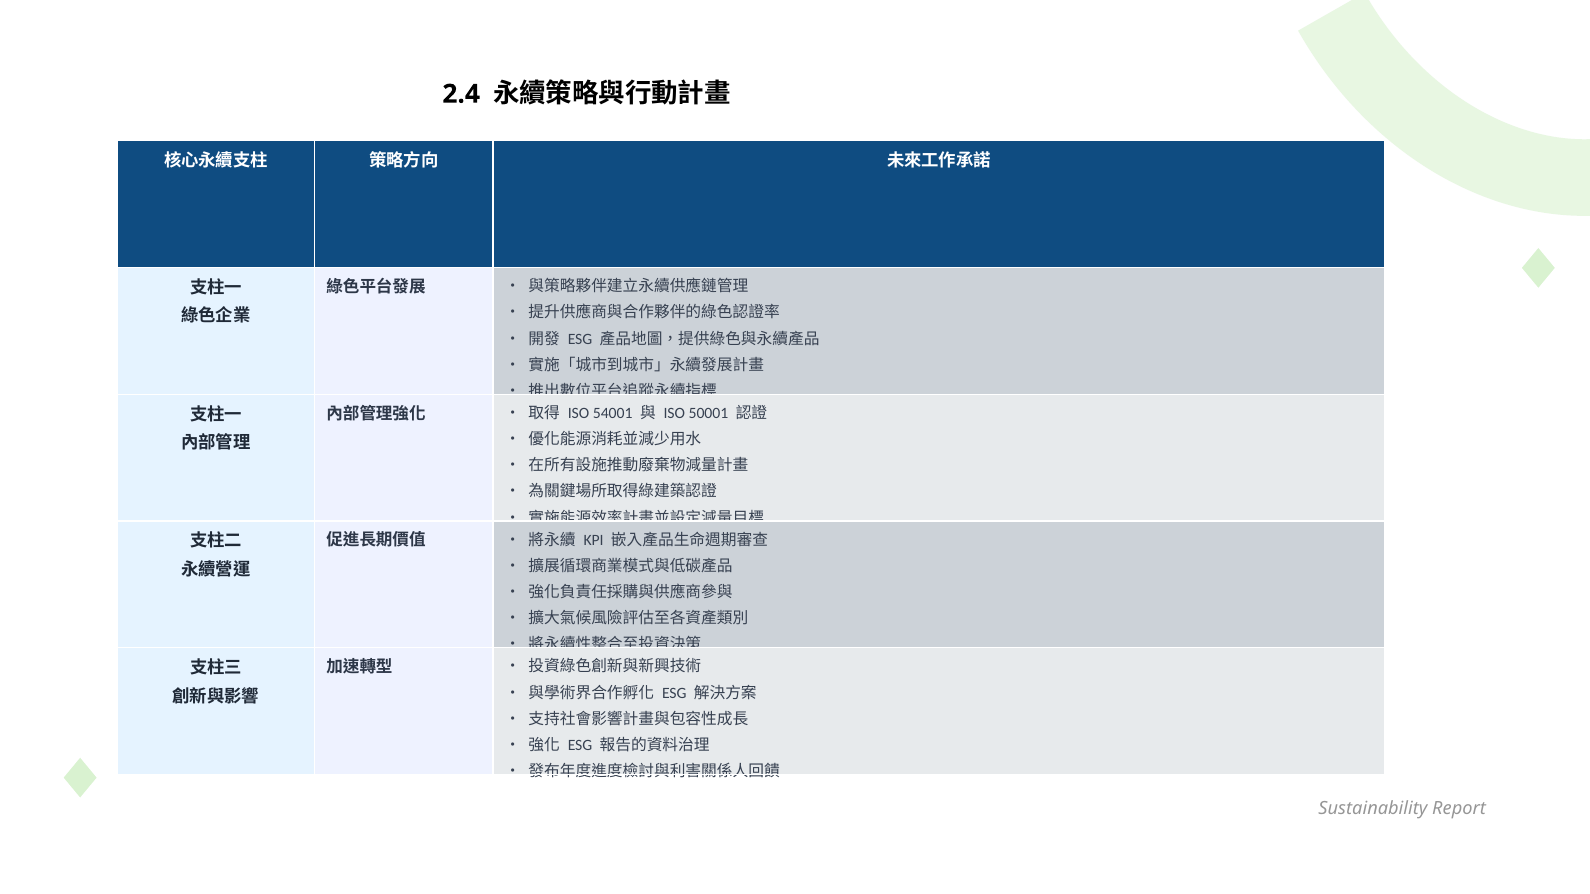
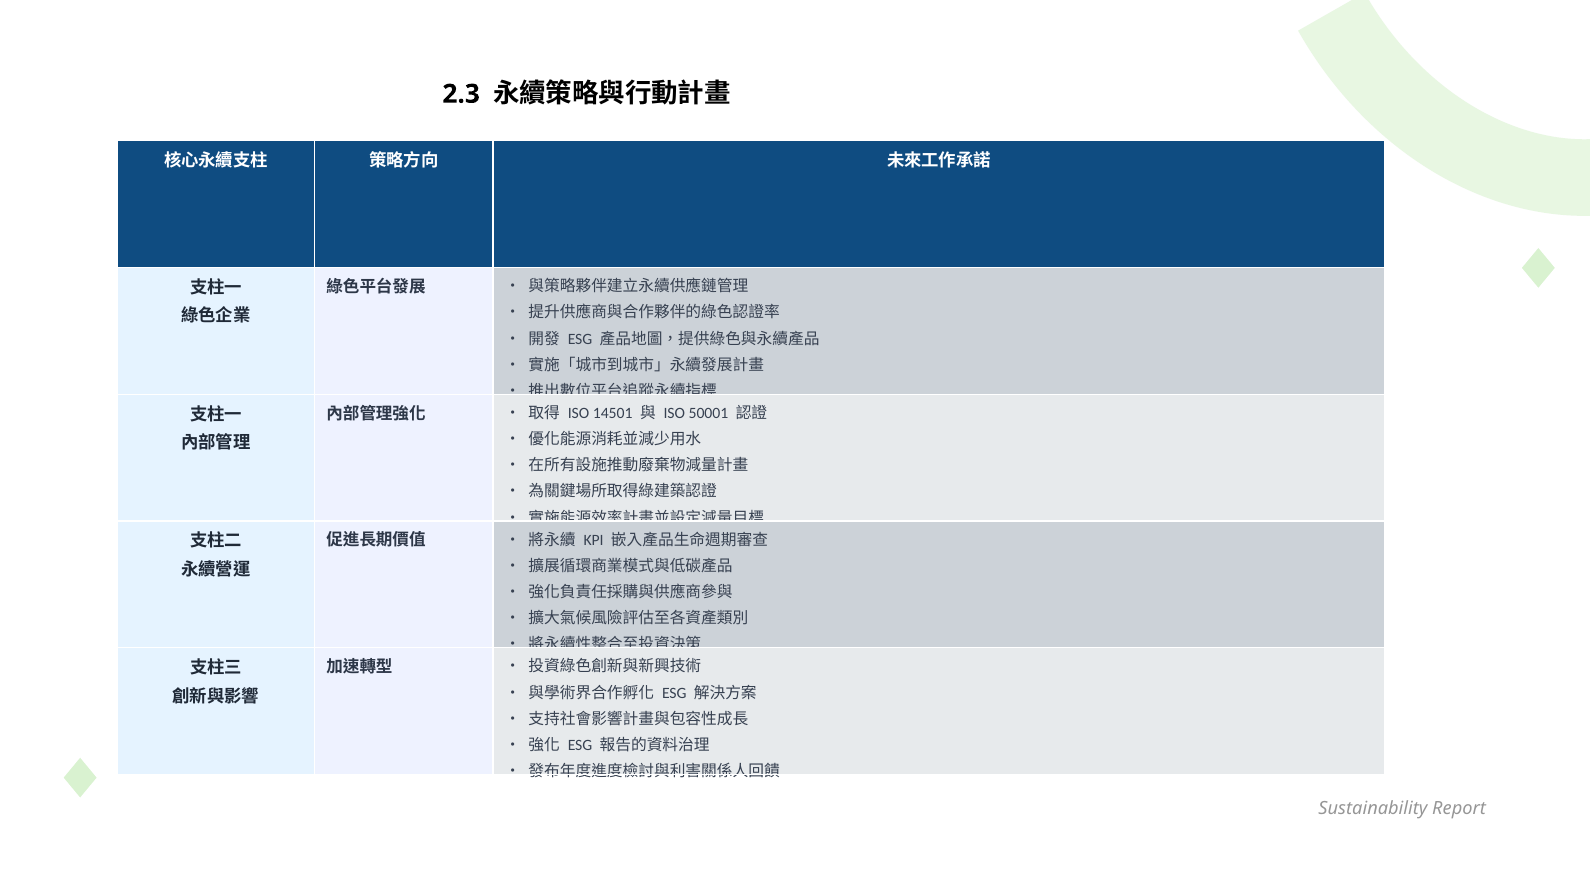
2.4: 2.4 -> 2.3
54001: 54001 -> 14501
